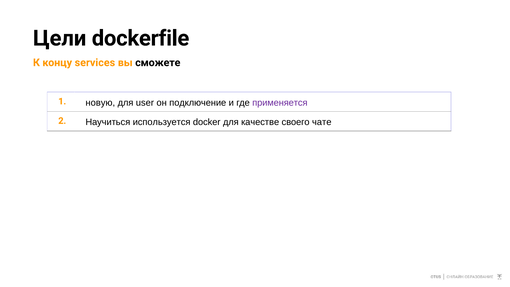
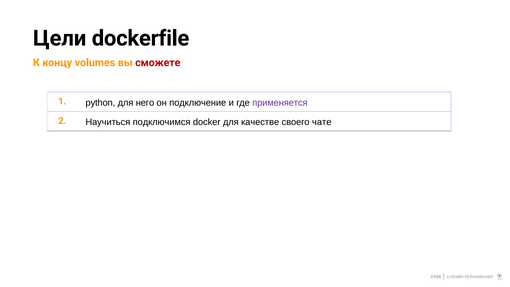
services: services -> volumes
сможете colour: black -> red
новую: новую -> python
user: user -> него
используется: используется -> подключимся
